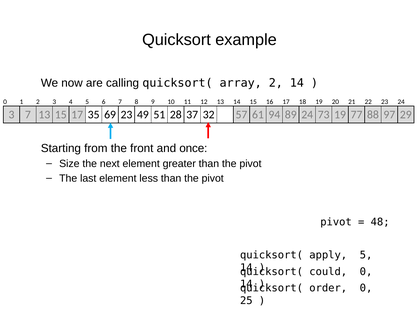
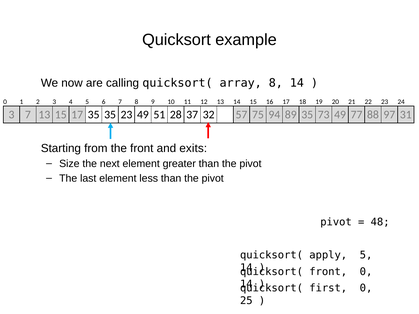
array 2: 2 -> 8
35 69: 69 -> 35
61: 61 -> 75
89 24: 24 -> 35
73 19: 19 -> 49
29: 29 -> 31
once: once -> exits
could at (328, 272): could -> front
order: order -> first
